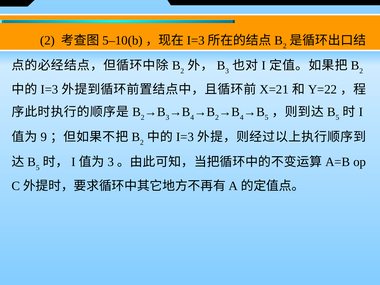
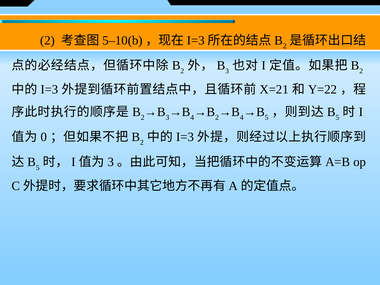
9: 9 -> 0
